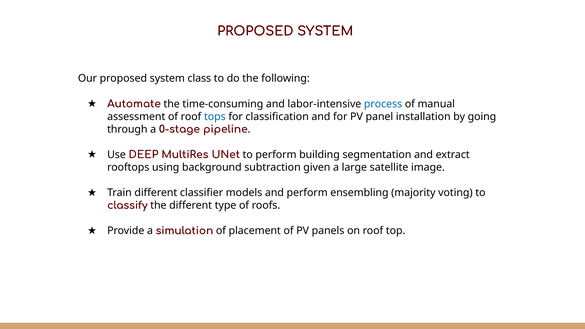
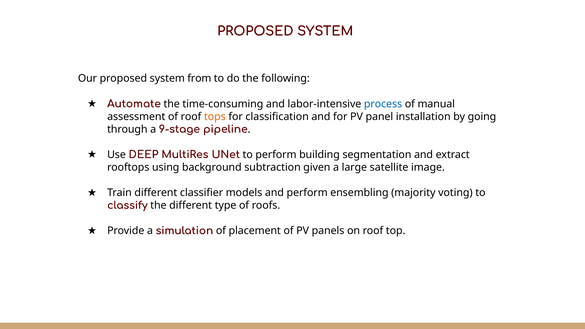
class: class -> from
tops colour: blue -> orange
0-stage: 0-stage -> 9-stage
